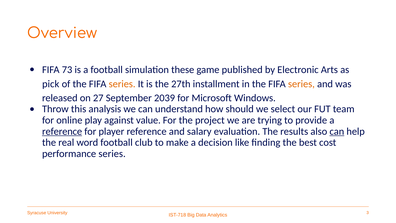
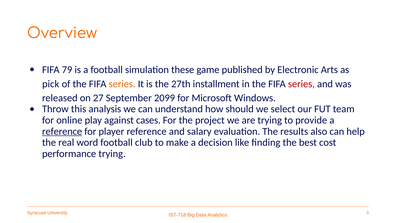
73: 73 -> 79
series at (301, 84) colour: orange -> red
2039: 2039 -> 2099
value: value -> cases
can at (337, 131) underline: present -> none
performance series: series -> trying
